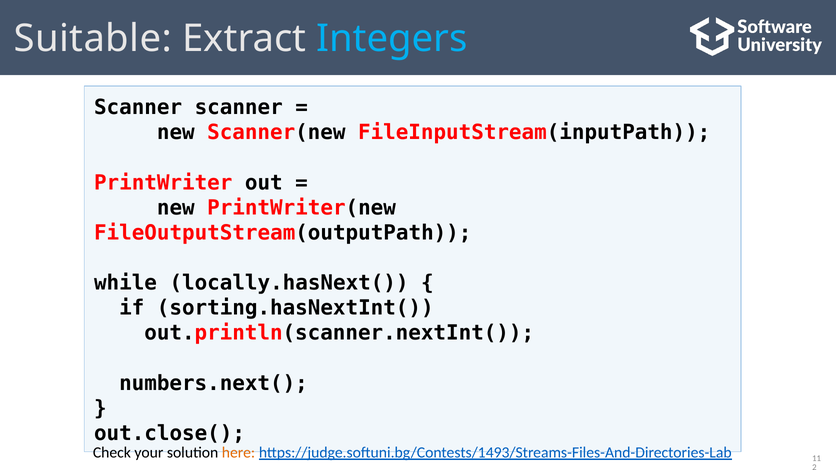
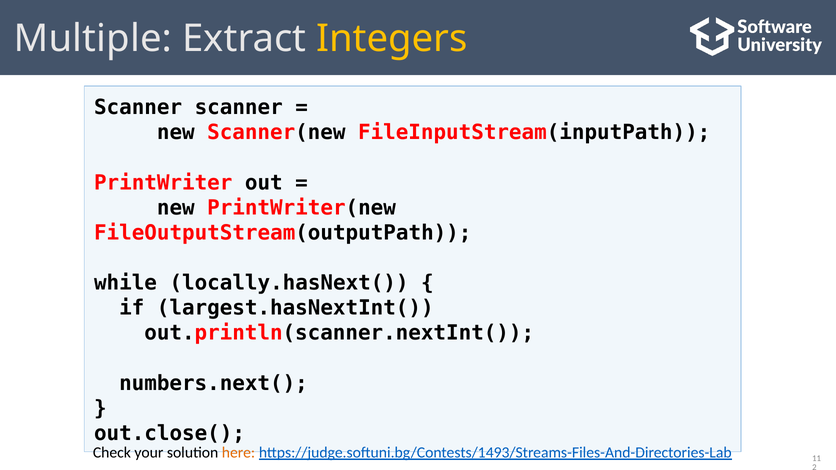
Suitable: Suitable -> Multiple
Integers colour: light blue -> yellow
sorting.hasNextInt(: sorting.hasNextInt( -> largest.hasNextInt(
